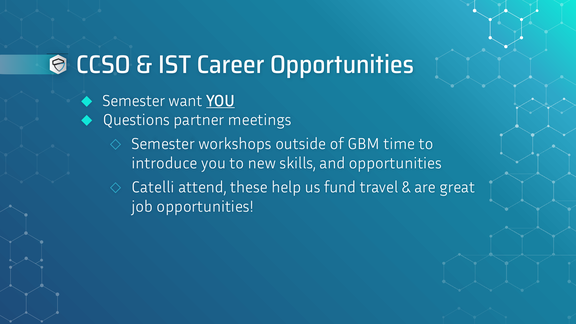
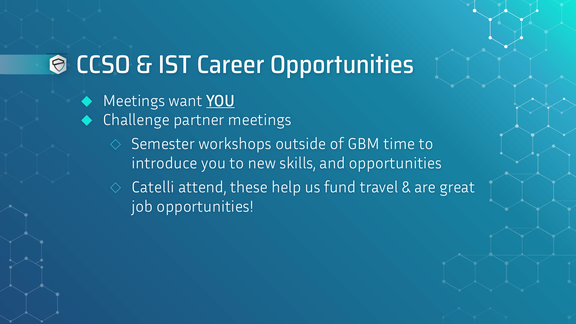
Semester at (134, 101): Semester -> Meetings
Questions: Questions -> Challenge
